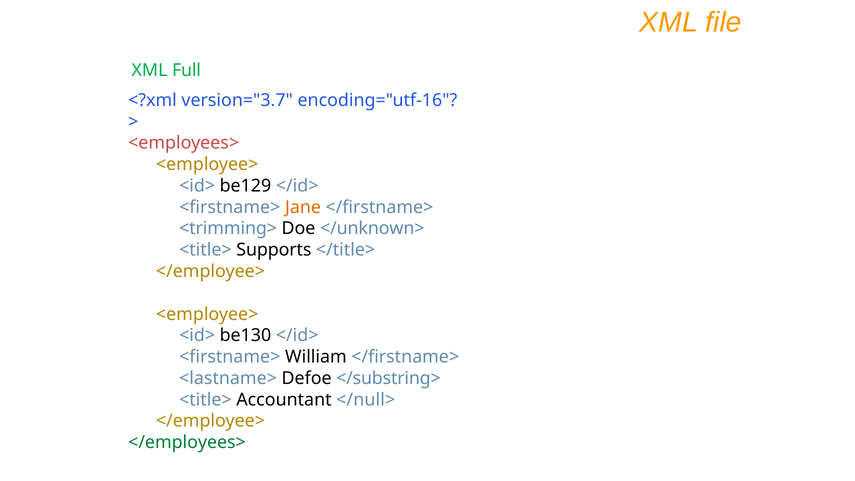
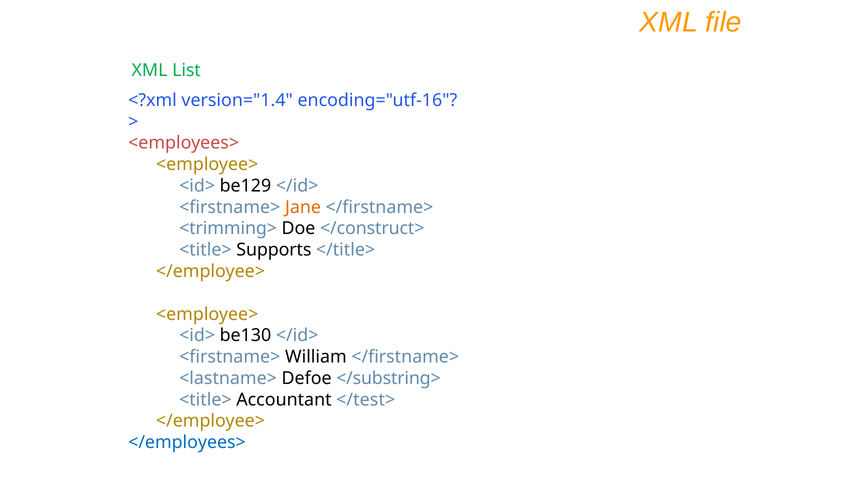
Full: Full -> List
version="3.7: version="3.7 -> version="1.4
</unknown>: </unknown> -> </construct>
</null>: </null> -> </test>
</employees> colour: green -> blue
